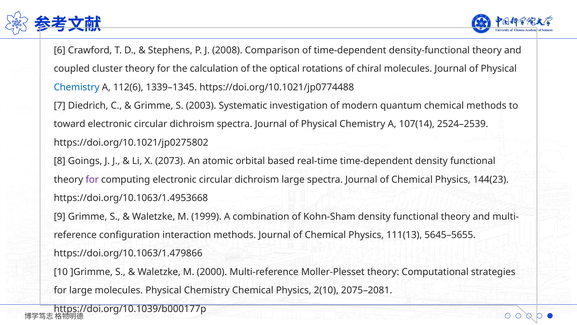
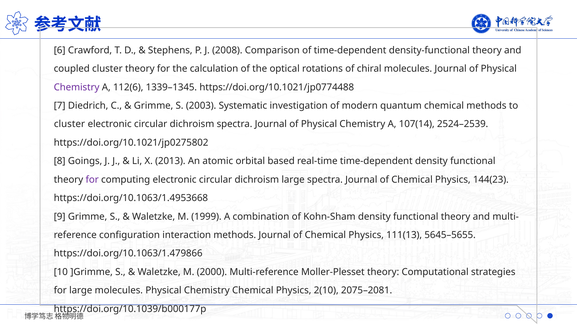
Chemistry at (77, 87) colour: blue -> purple
toward at (70, 124): toward -> cluster
2073: 2073 -> 2013
